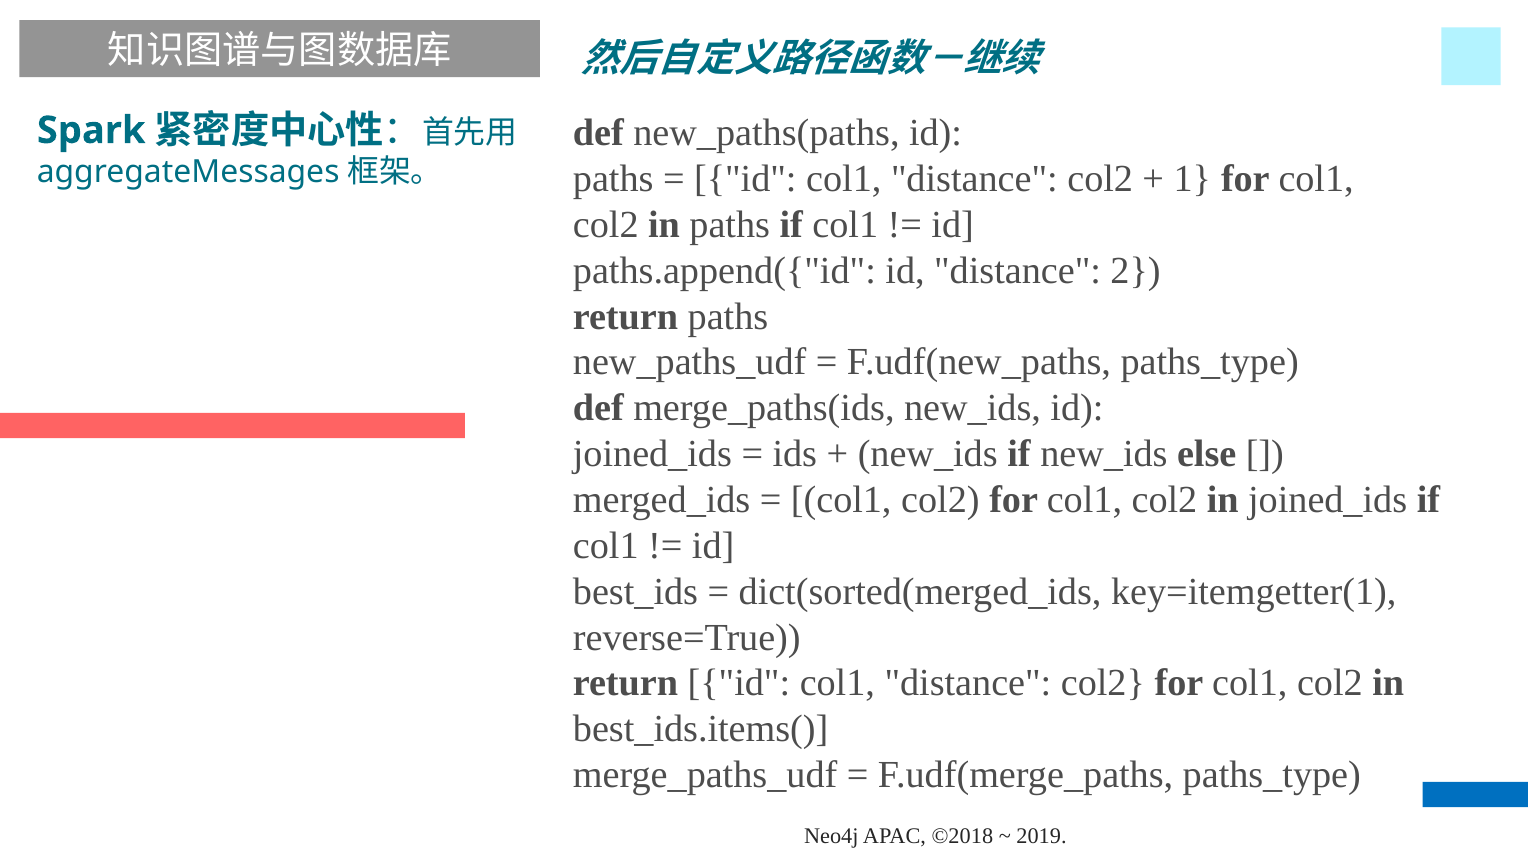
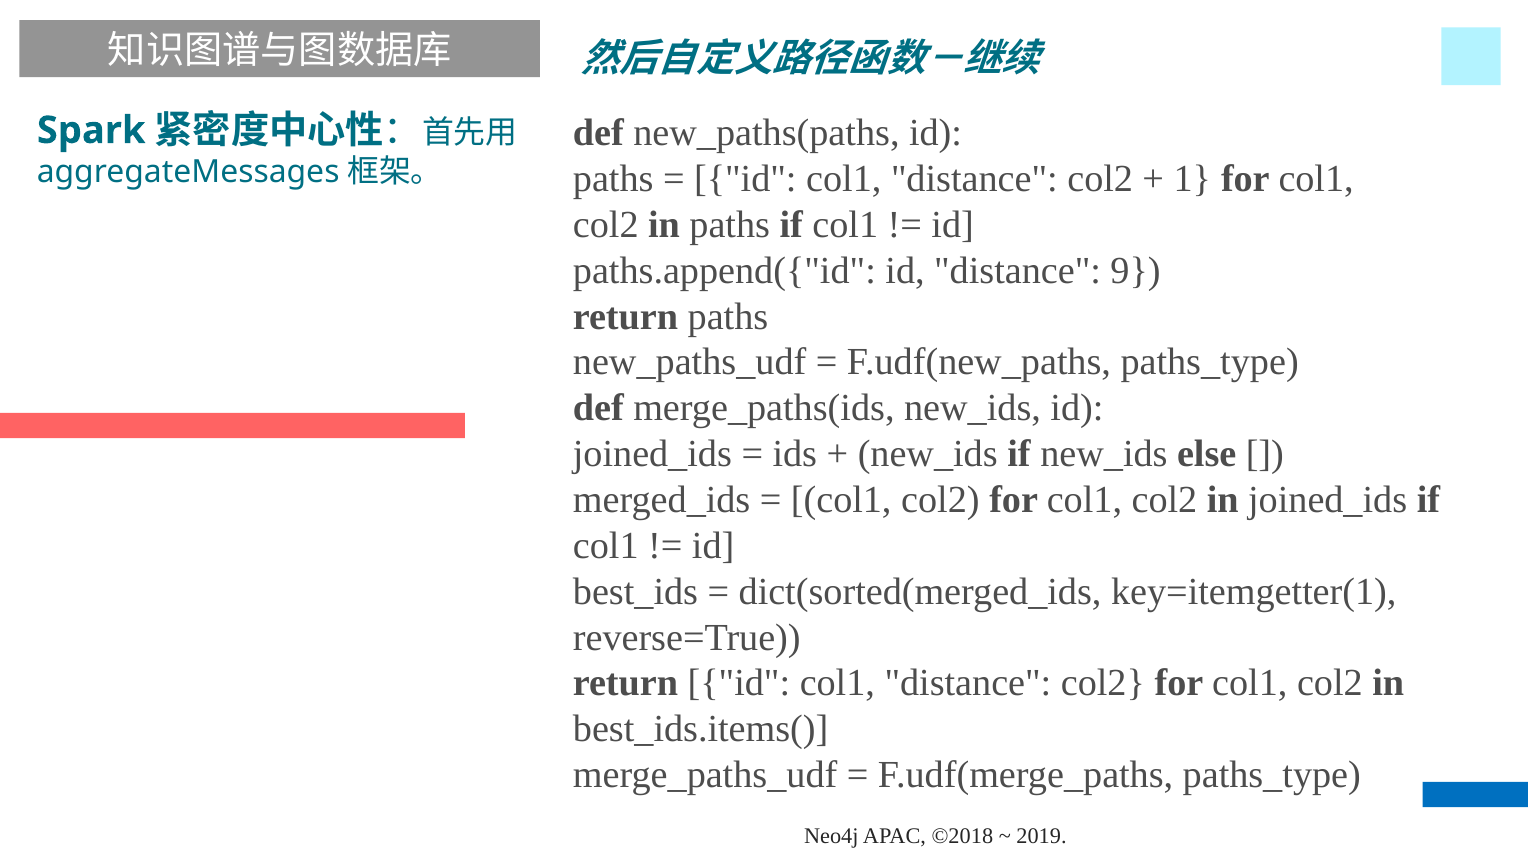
2: 2 -> 9
